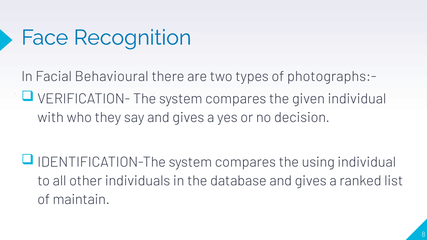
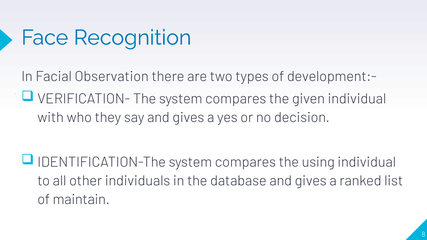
Behavioural: Behavioural -> Observation
photographs:-: photographs:- -> development:-
